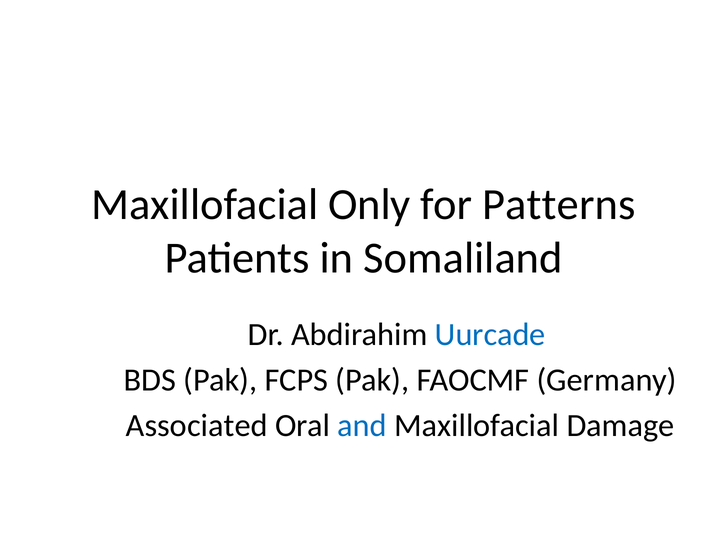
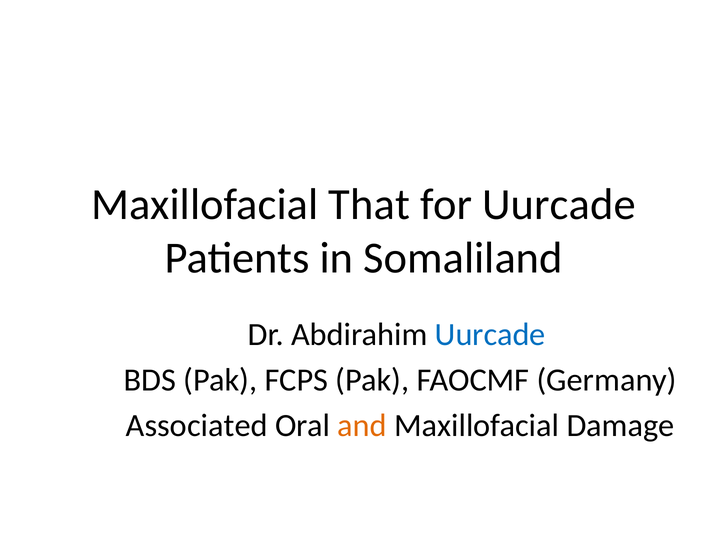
Only: Only -> That
for Patterns: Patterns -> Uurcade
and colour: blue -> orange
